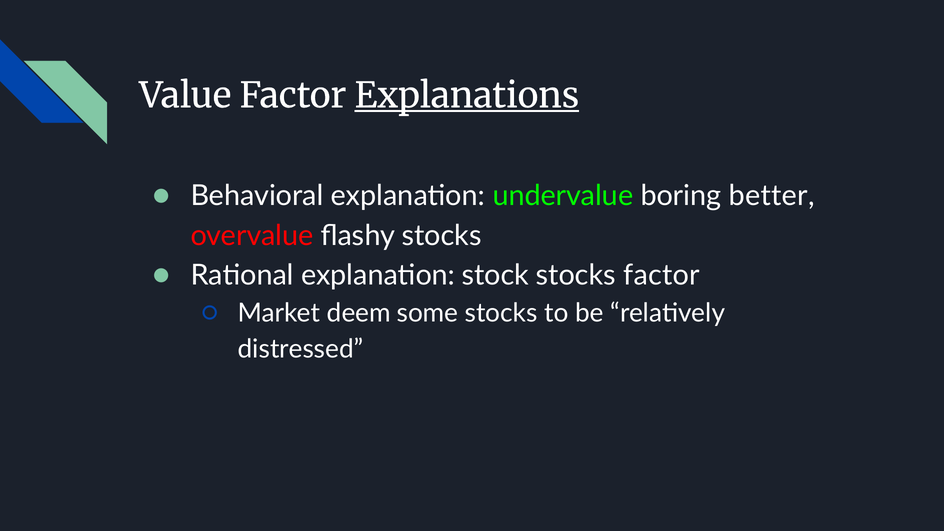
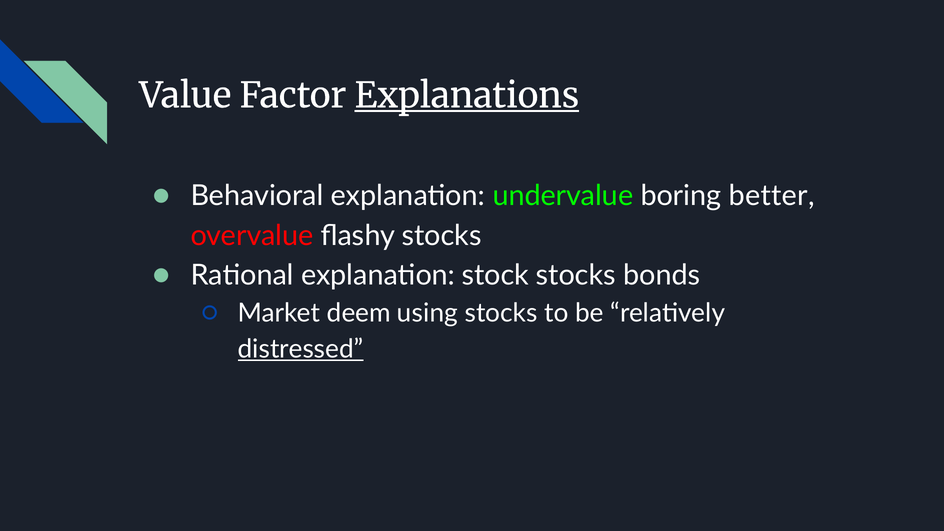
stocks factor: factor -> bonds
some: some -> using
distressed underline: none -> present
